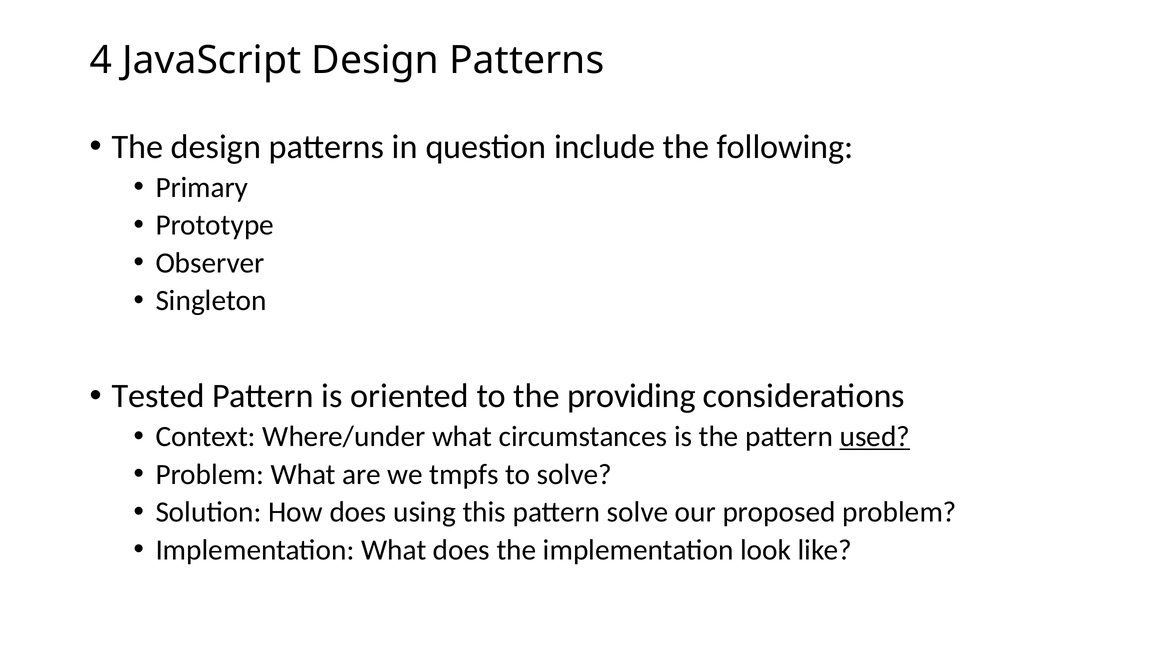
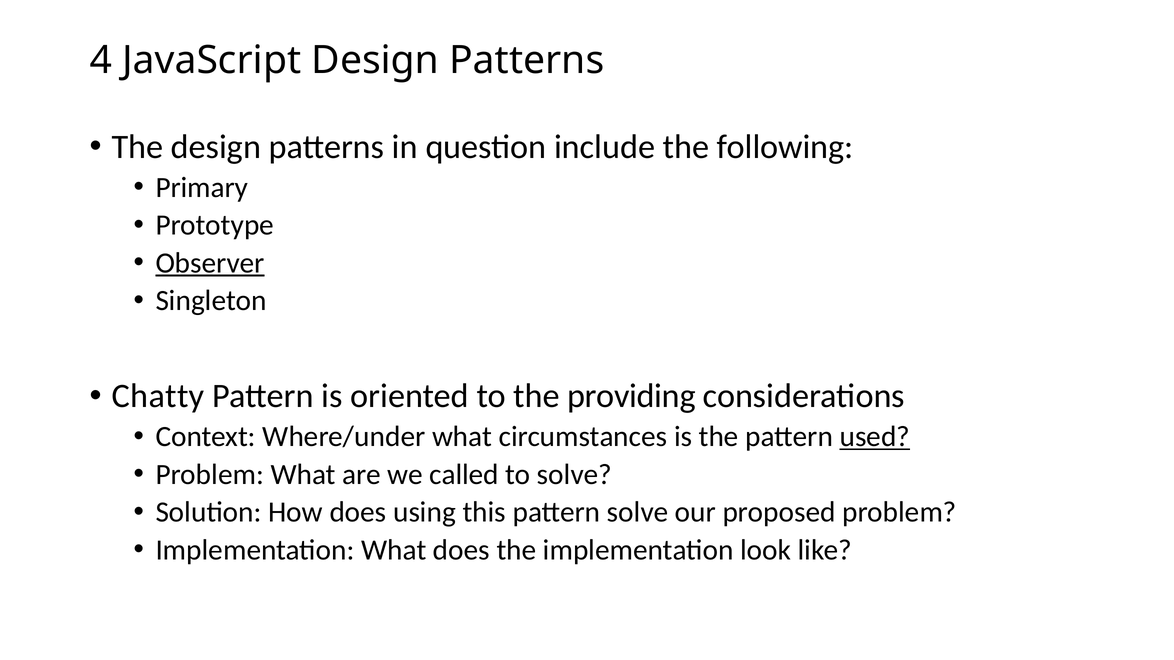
Observer underline: none -> present
Tested: Tested -> Chatty
tmpfs: tmpfs -> called
